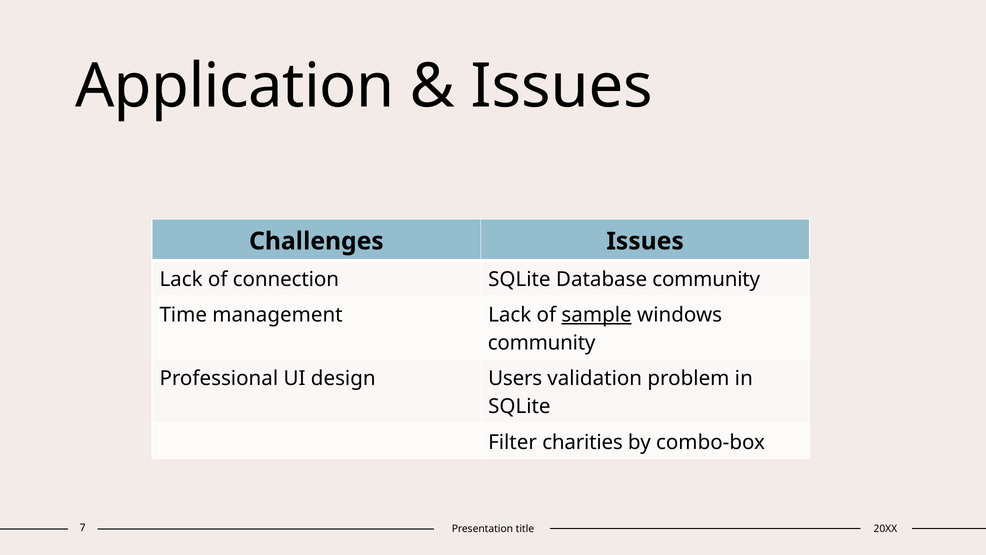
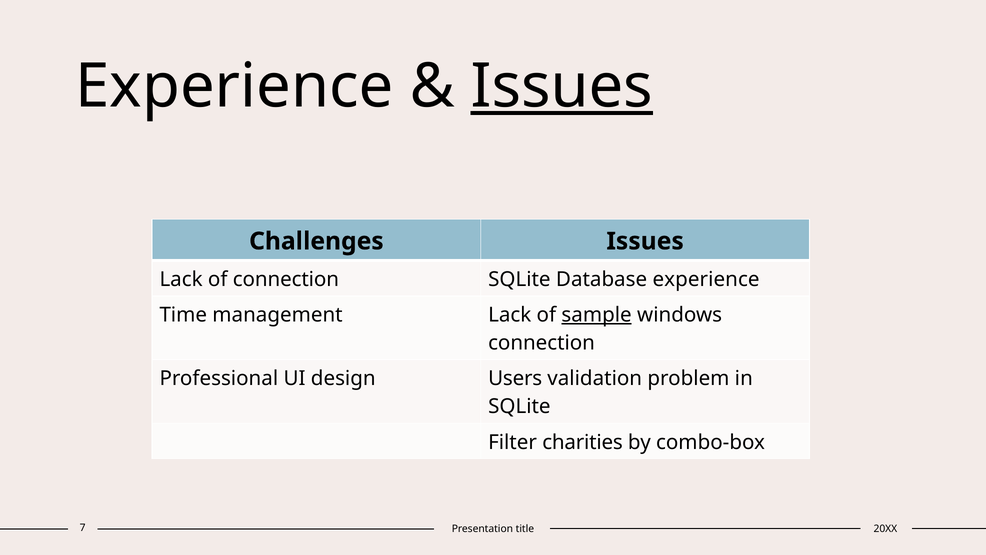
Application at (235, 86): Application -> Experience
Issues at (562, 86) underline: none -> present
Database community: community -> experience
community at (542, 343): community -> connection
